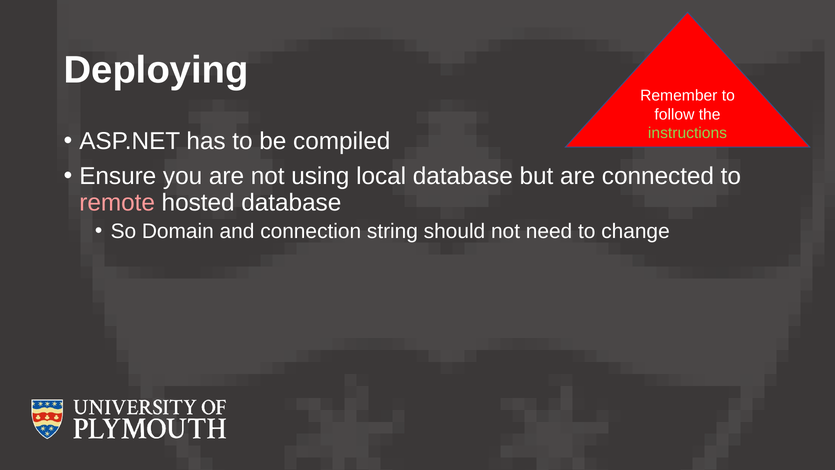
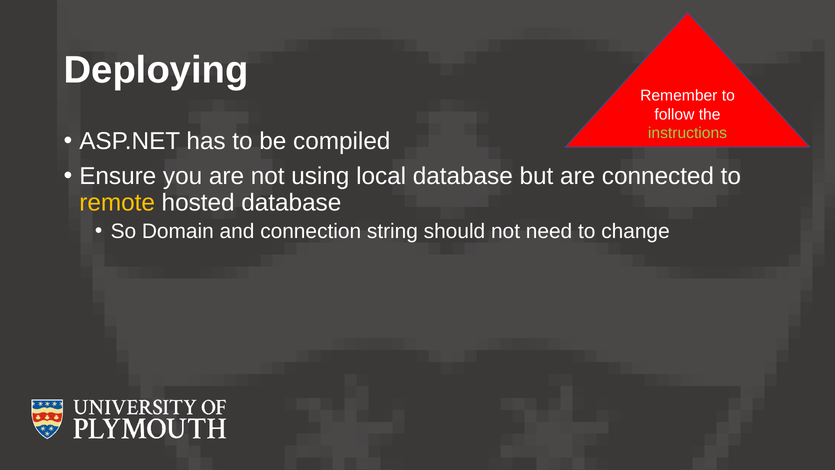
remote colour: pink -> yellow
